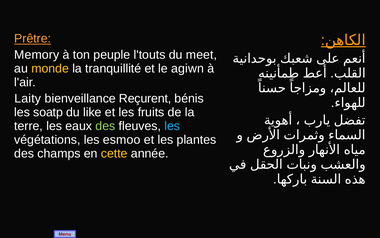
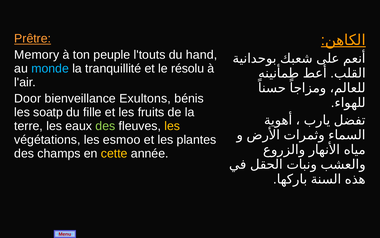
meet: meet -> hand
monde colour: yellow -> light blue
agiwn: agiwn -> résolu
Laity: Laity -> Door
Reçurent: Reçurent -> Exultons
like: like -> fille
les at (172, 126) colour: light blue -> yellow
